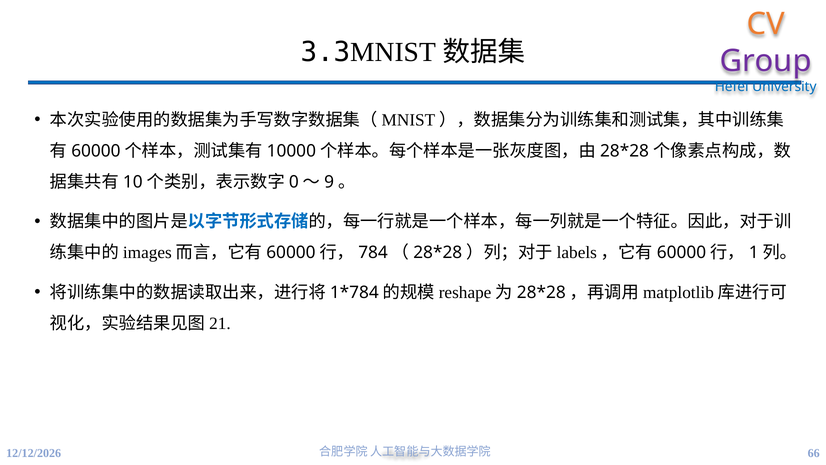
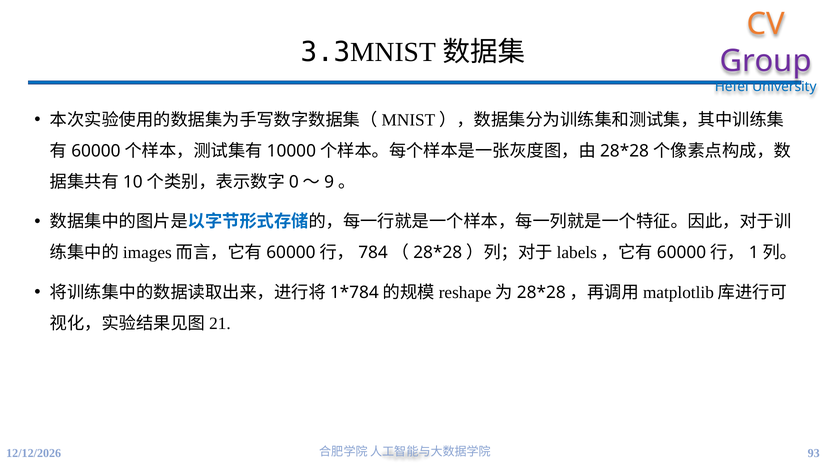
66: 66 -> 93
